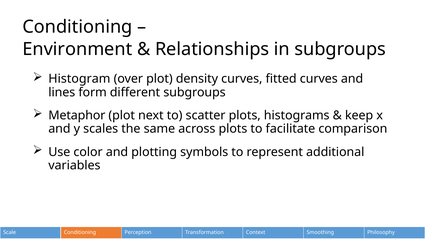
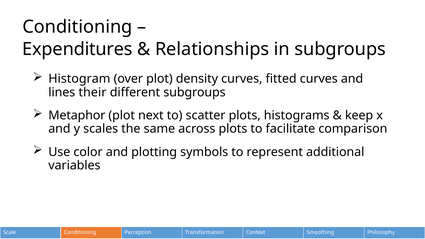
Environment: Environment -> Expenditures
form: form -> their
